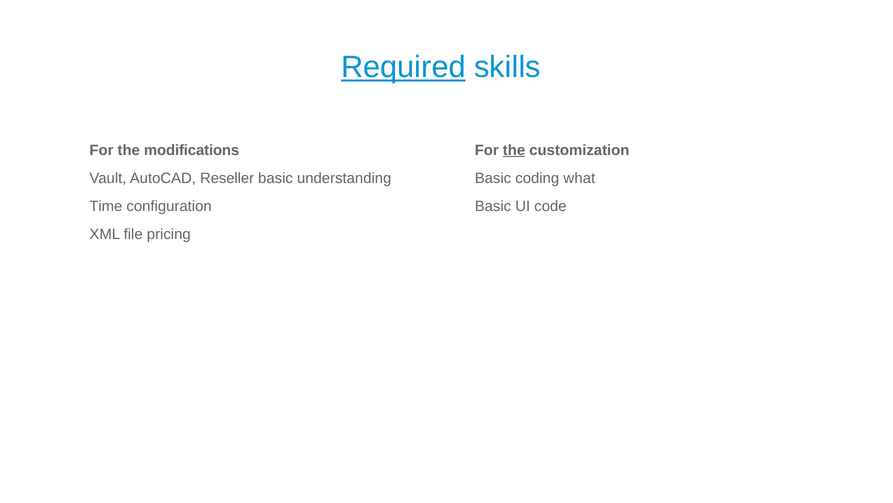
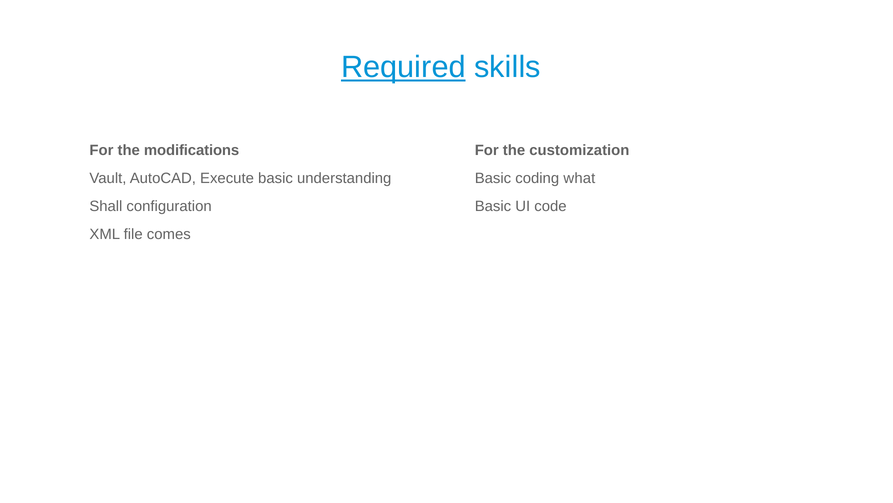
the at (514, 150) underline: present -> none
Reseller: Reseller -> Execute
Time: Time -> Shall
pricing: pricing -> comes
